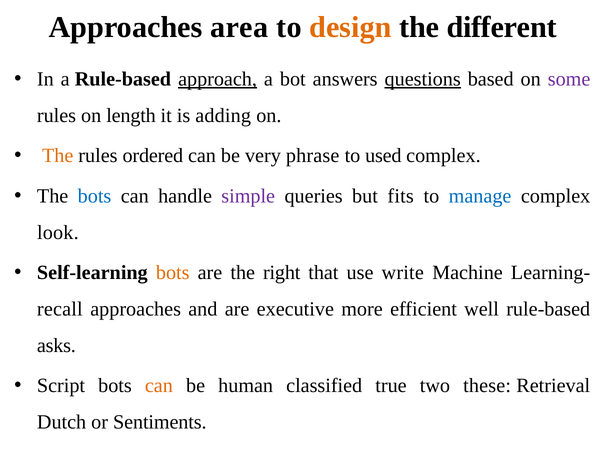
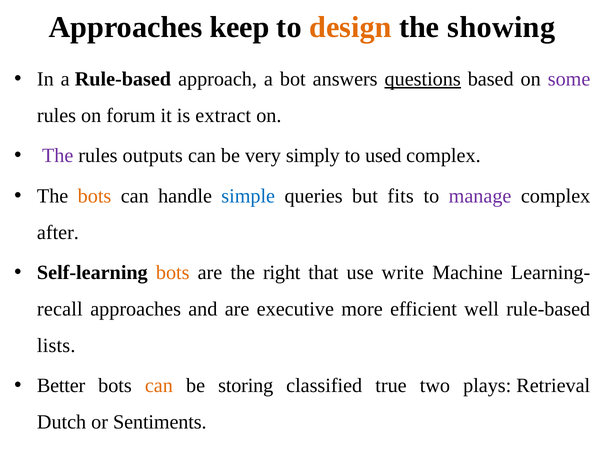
area: area -> keep
different: different -> showing
approach underline: present -> none
length: length -> forum
adding: adding -> extract
The at (58, 156) colour: orange -> purple
ordered: ordered -> outputs
phrase: phrase -> simply
bots at (95, 196) colour: blue -> orange
simple colour: purple -> blue
manage colour: blue -> purple
look: look -> after
asks: asks -> lists
Script: Script -> Better
human: human -> storing
these: these -> plays
